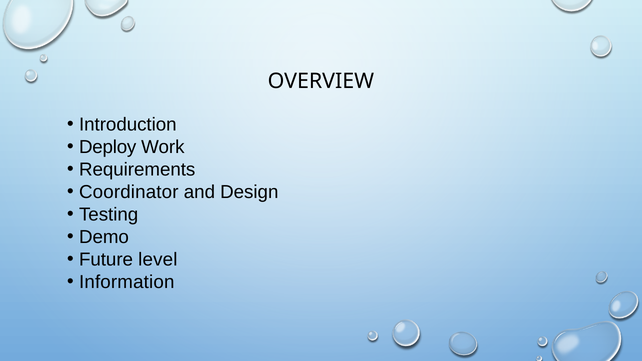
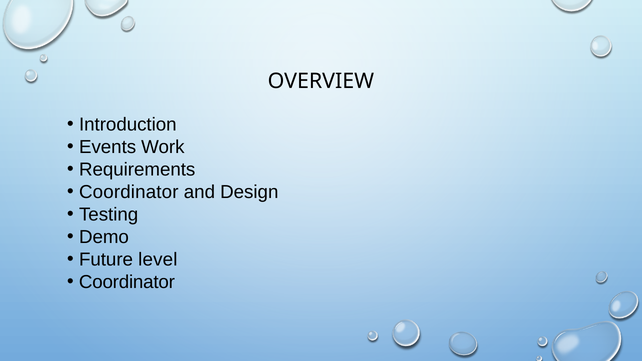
Deploy: Deploy -> Events
Information at (127, 282): Information -> Coordinator
